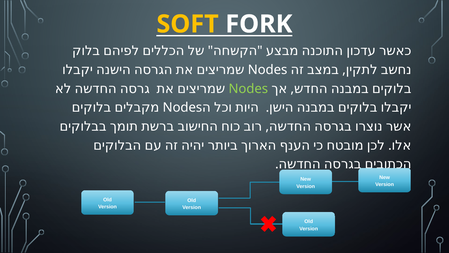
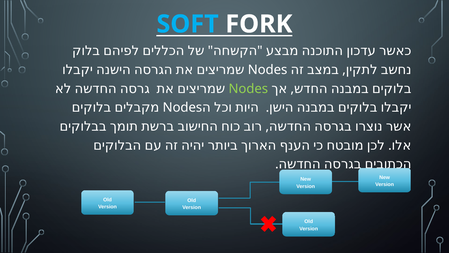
SOFT colour: yellow -> light blue
